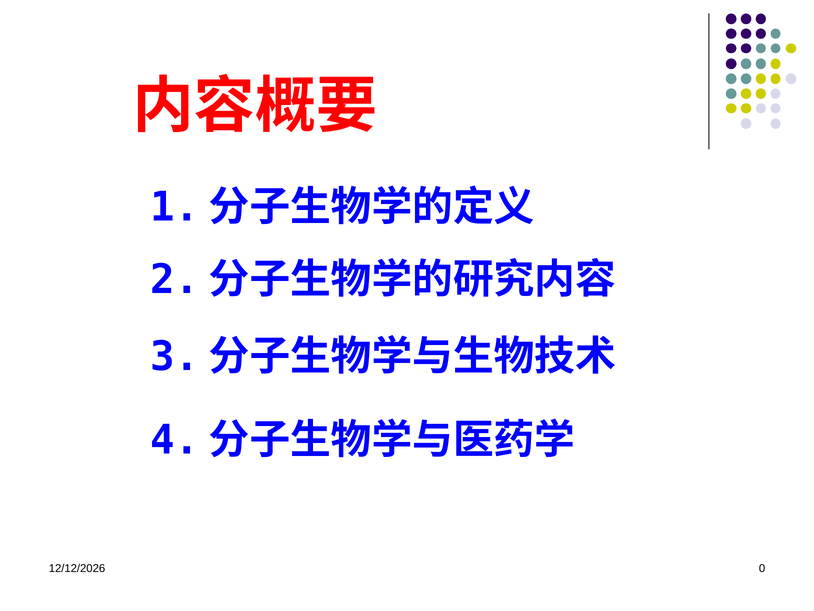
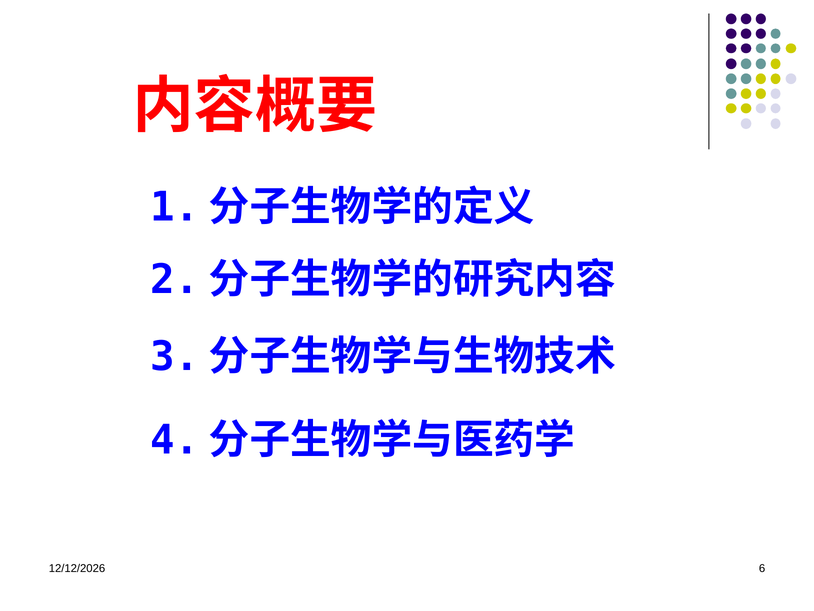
0: 0 -> 6
